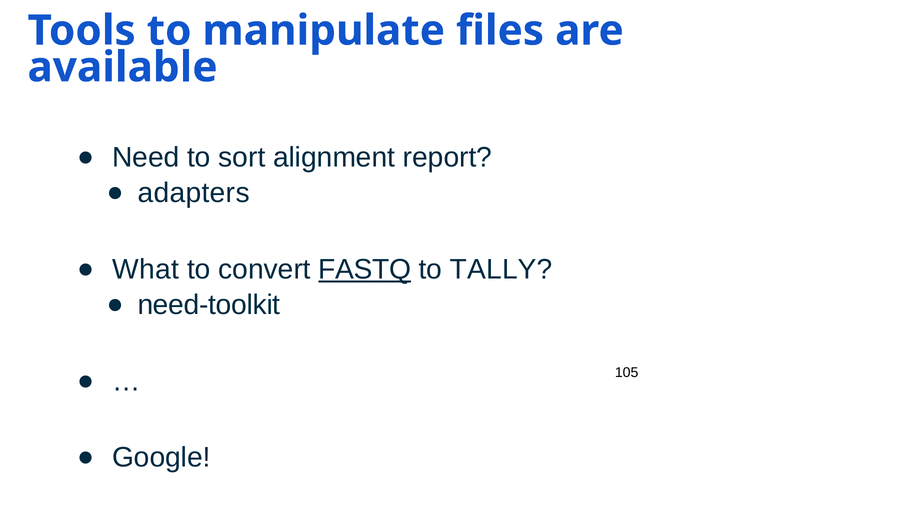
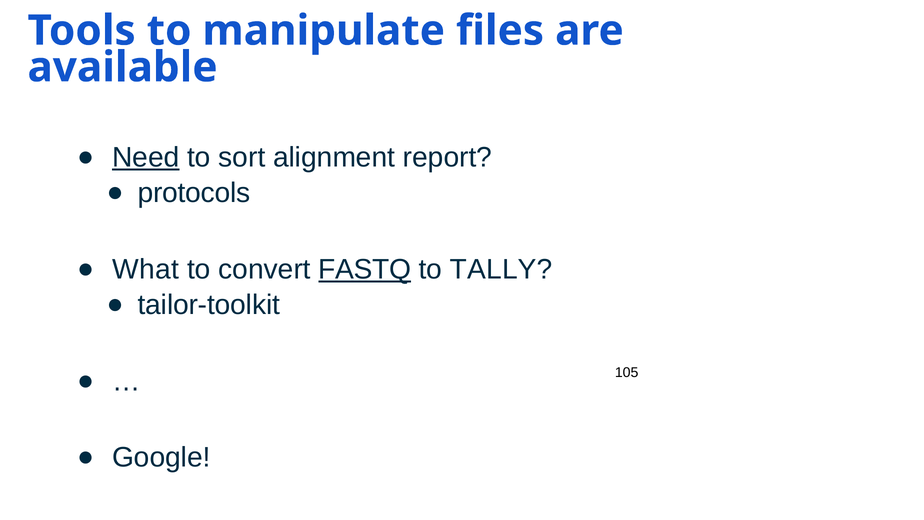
Need underline: none -> present
adapters: adapters -> protocols
need-toolkit: need-toolkit -> tailor-toolkit
